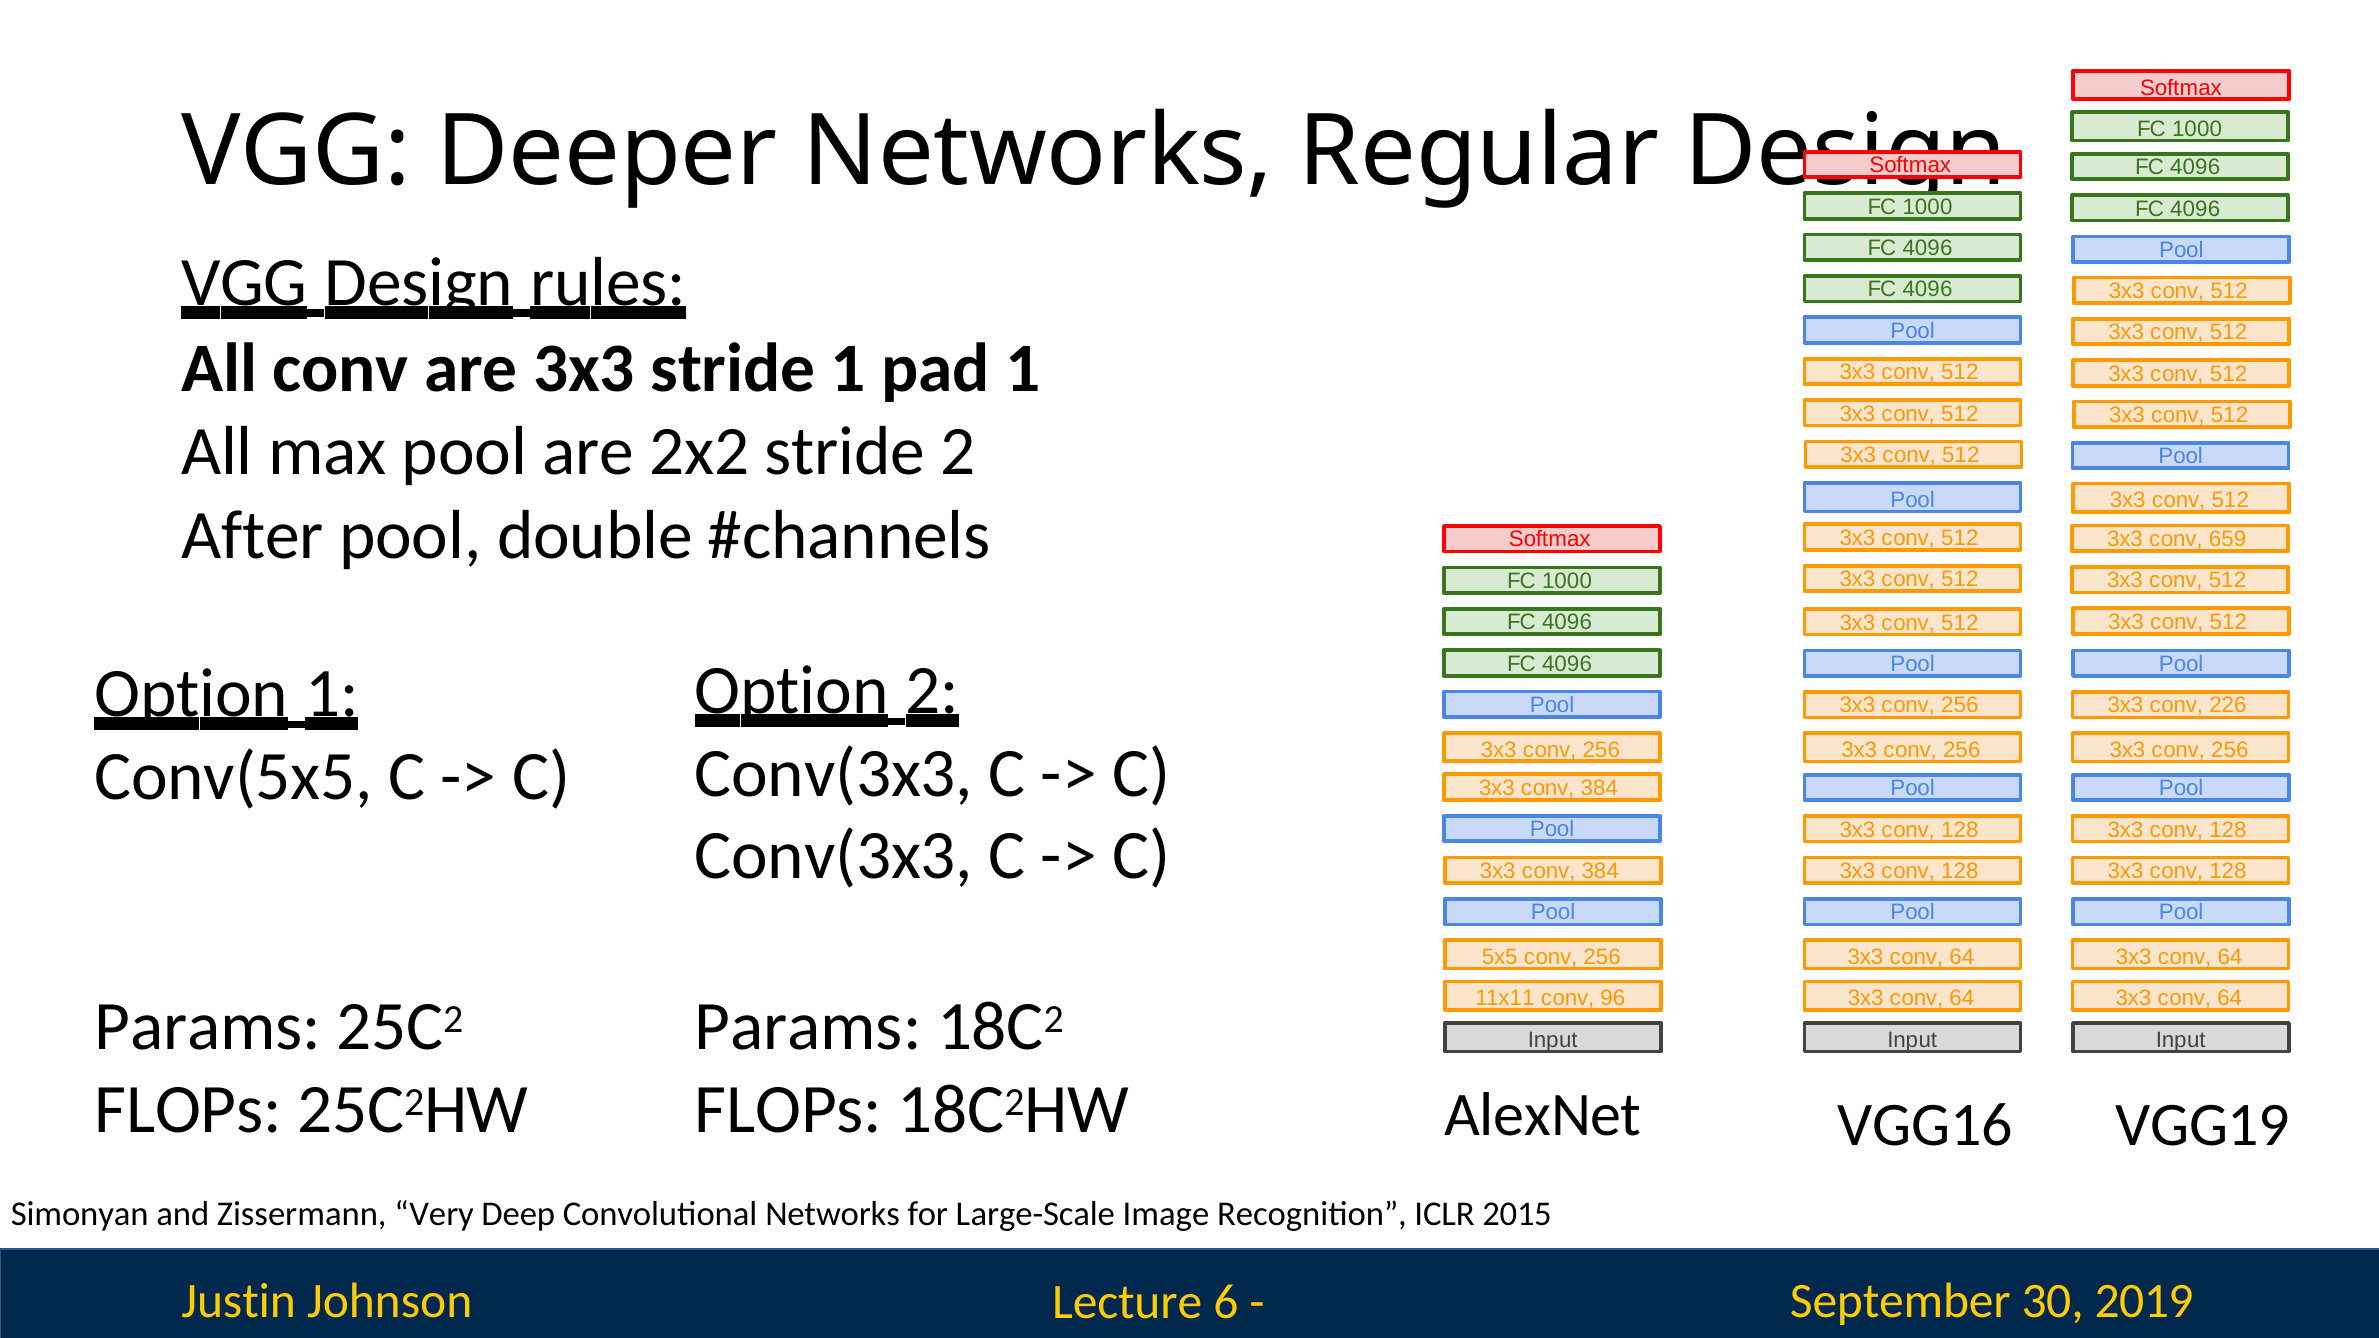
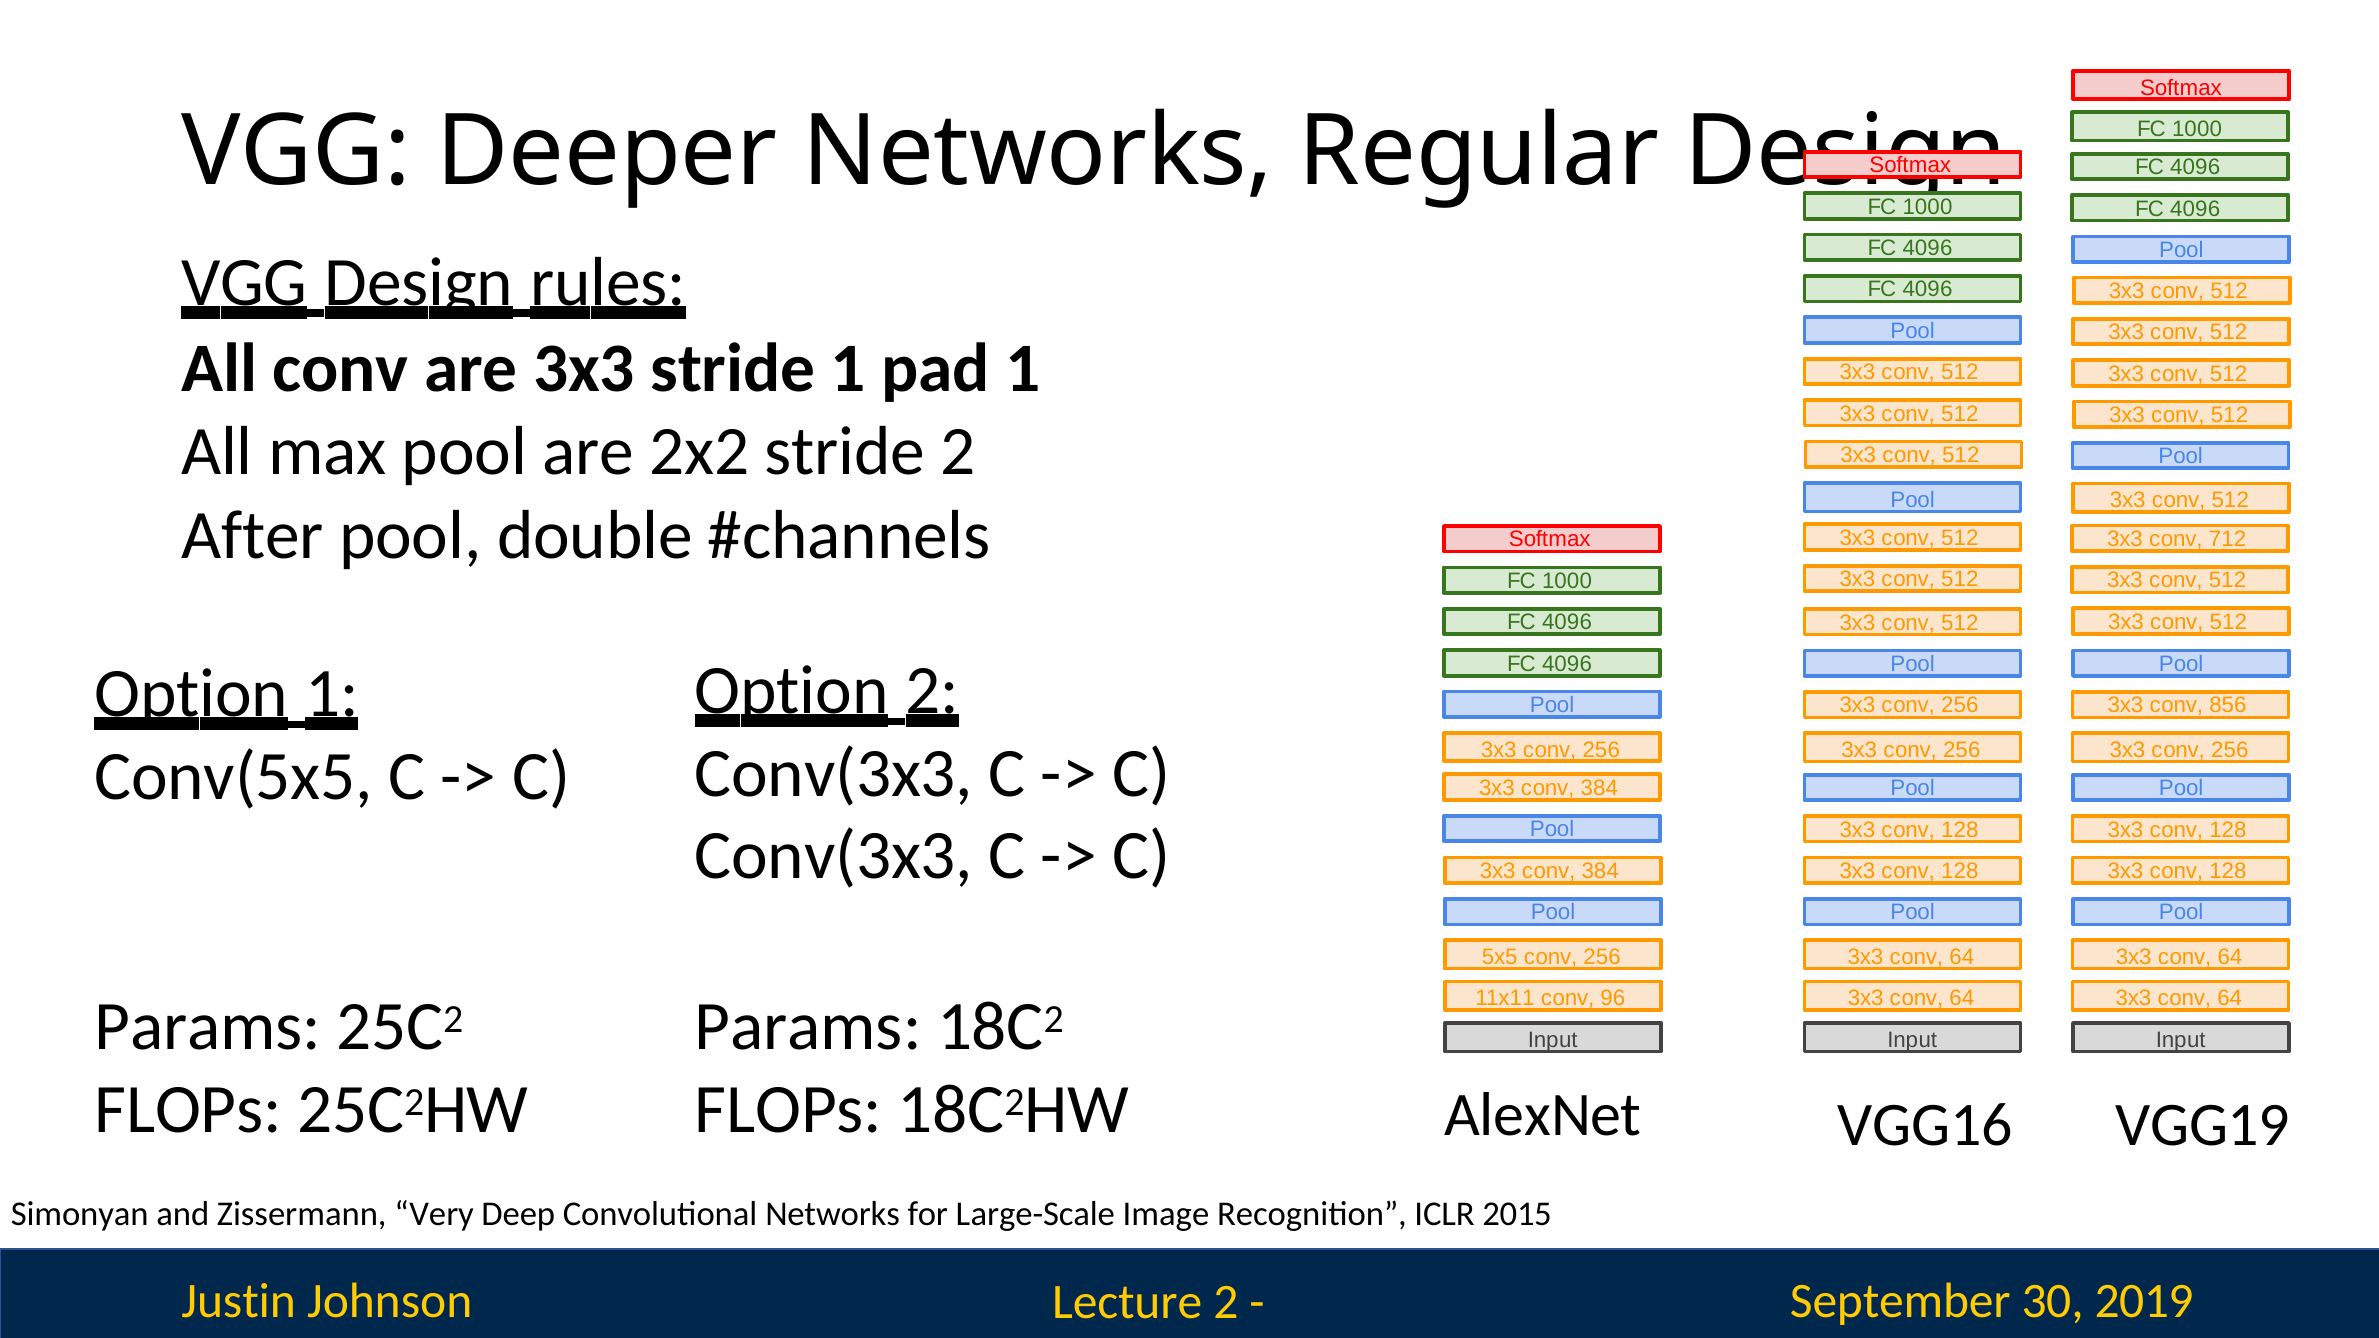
659: 659 -> 712
226: 226 -> 856
Lecture 6: 6 -> 2
